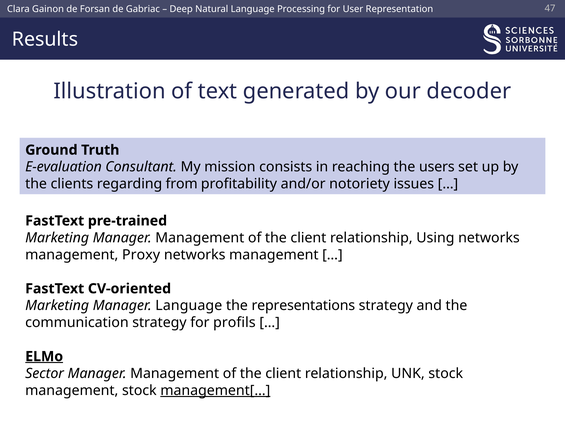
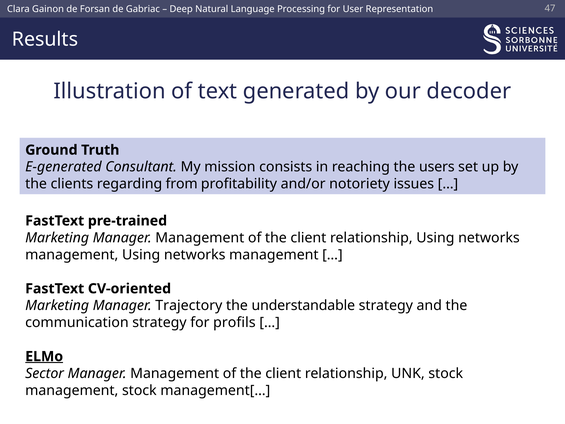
E-evaluation: E-evaluation -> E-generated
management Proxy: Proxy -> Using
Manager Language: Language -> Trajectory
representations: representations -> understandable
management[… underline: present -> none
